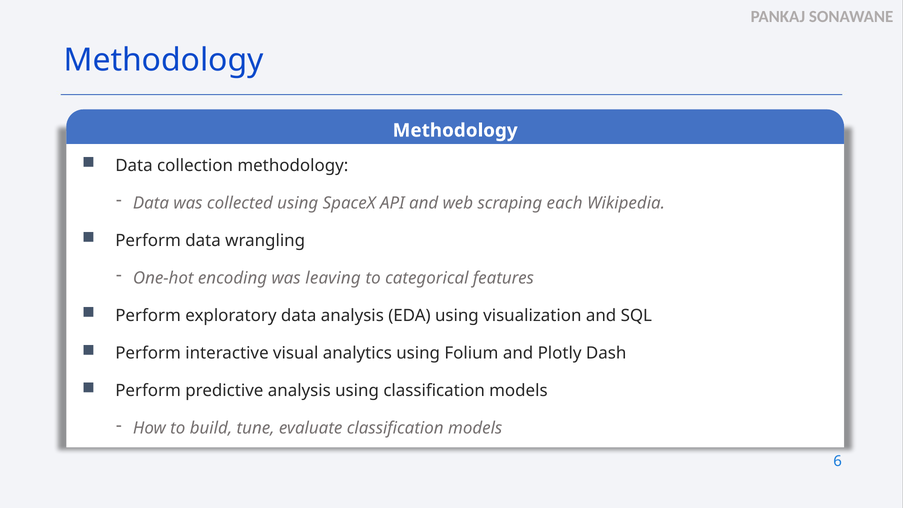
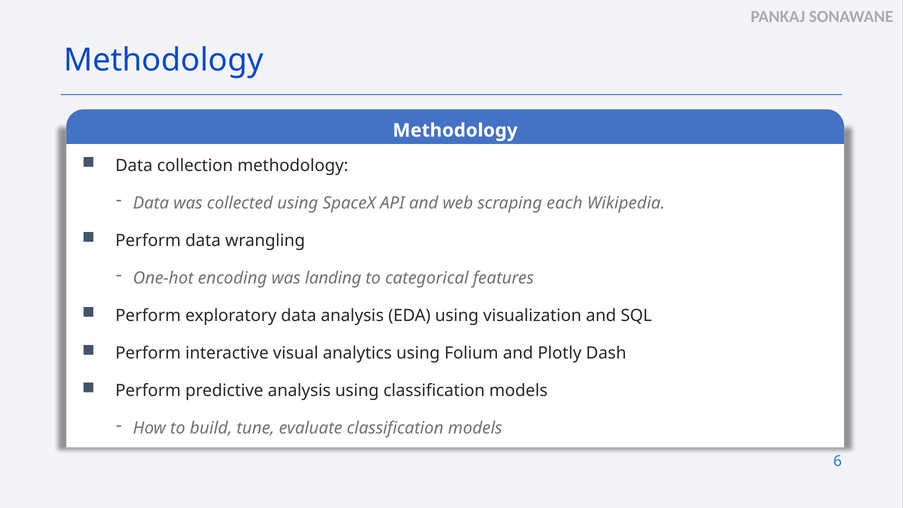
leaving: leaving -> landing
